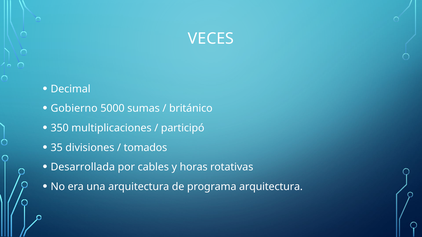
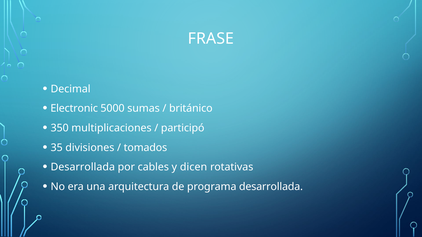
VECES: VECES -> FRASE
Gobierno: Gobierno -> Electronic
horas: horas -> dicen
programa arquitectura: arquitectura -> desarrollada
